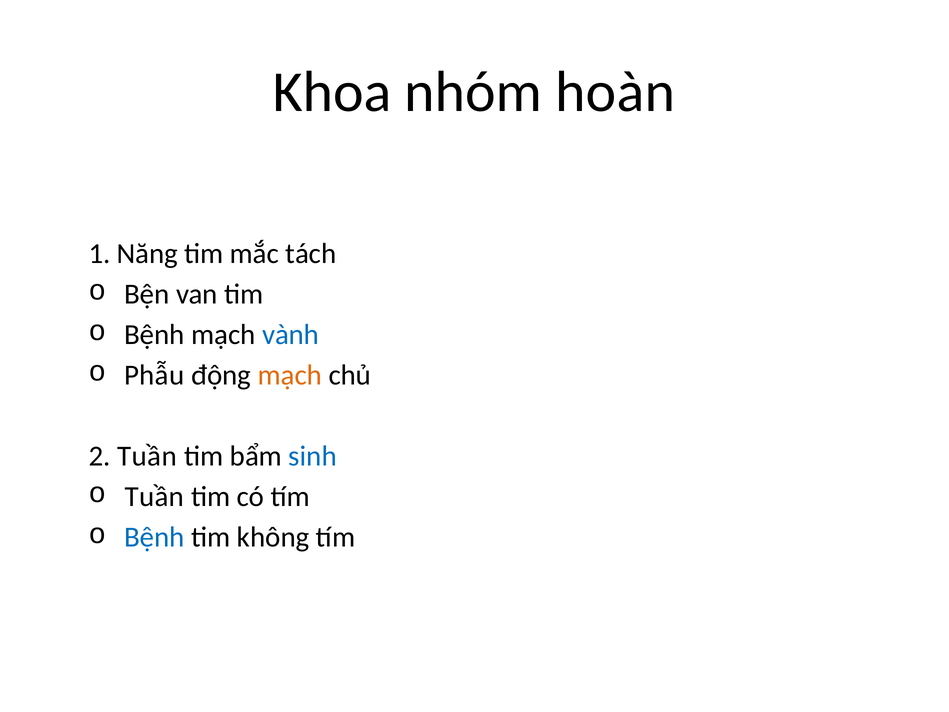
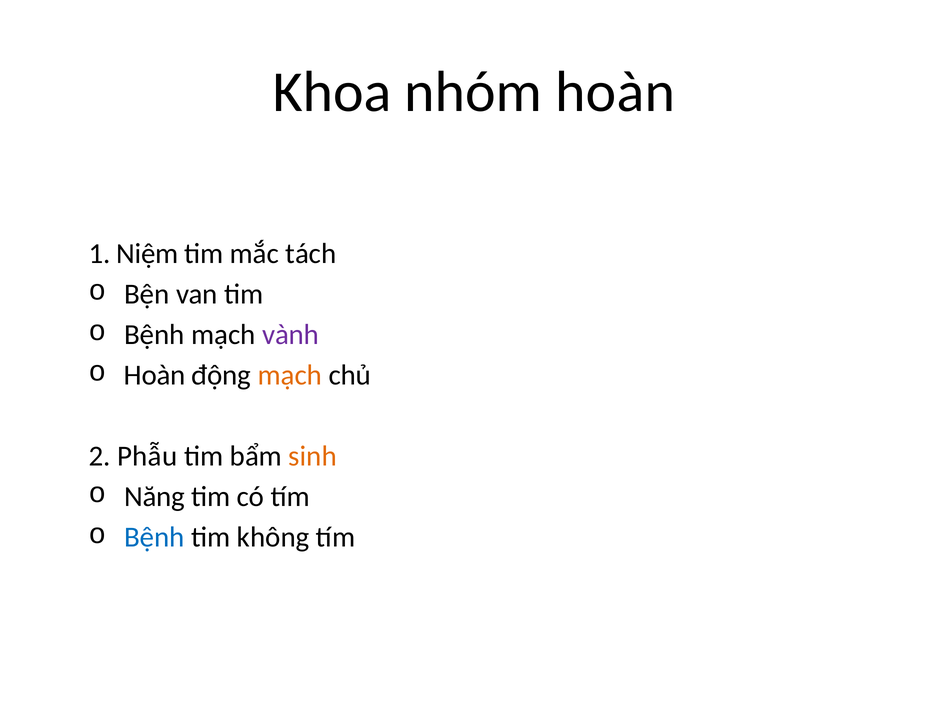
Năng: Năng -> Niệm
vành colour: blue -> purple
Phẫu at (154, 375): Phẫu -> Hoàn
2 Tuần: Tuần -> Phẫu
sinh colour: blue -> orange
Tuần at (154, 497): Tuần -> Năng
